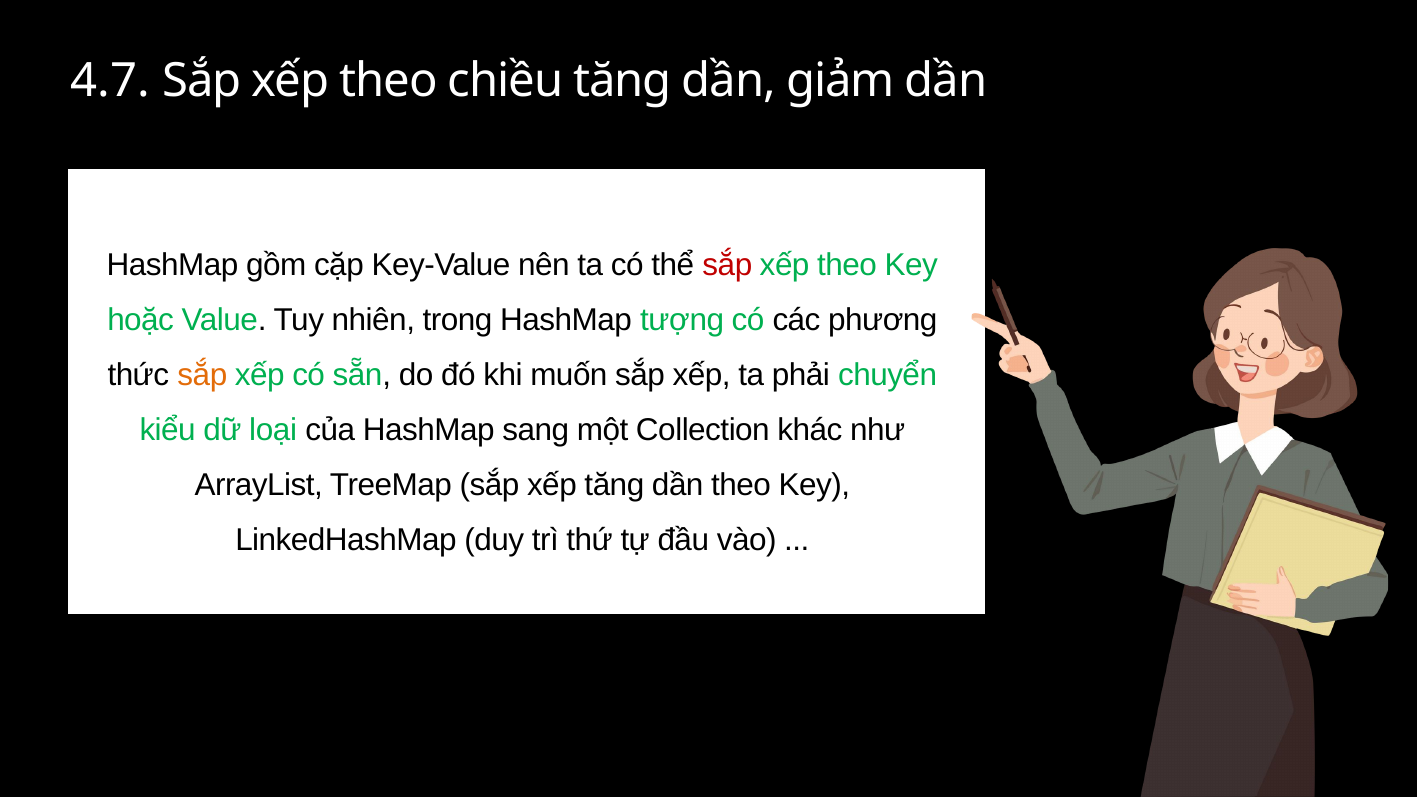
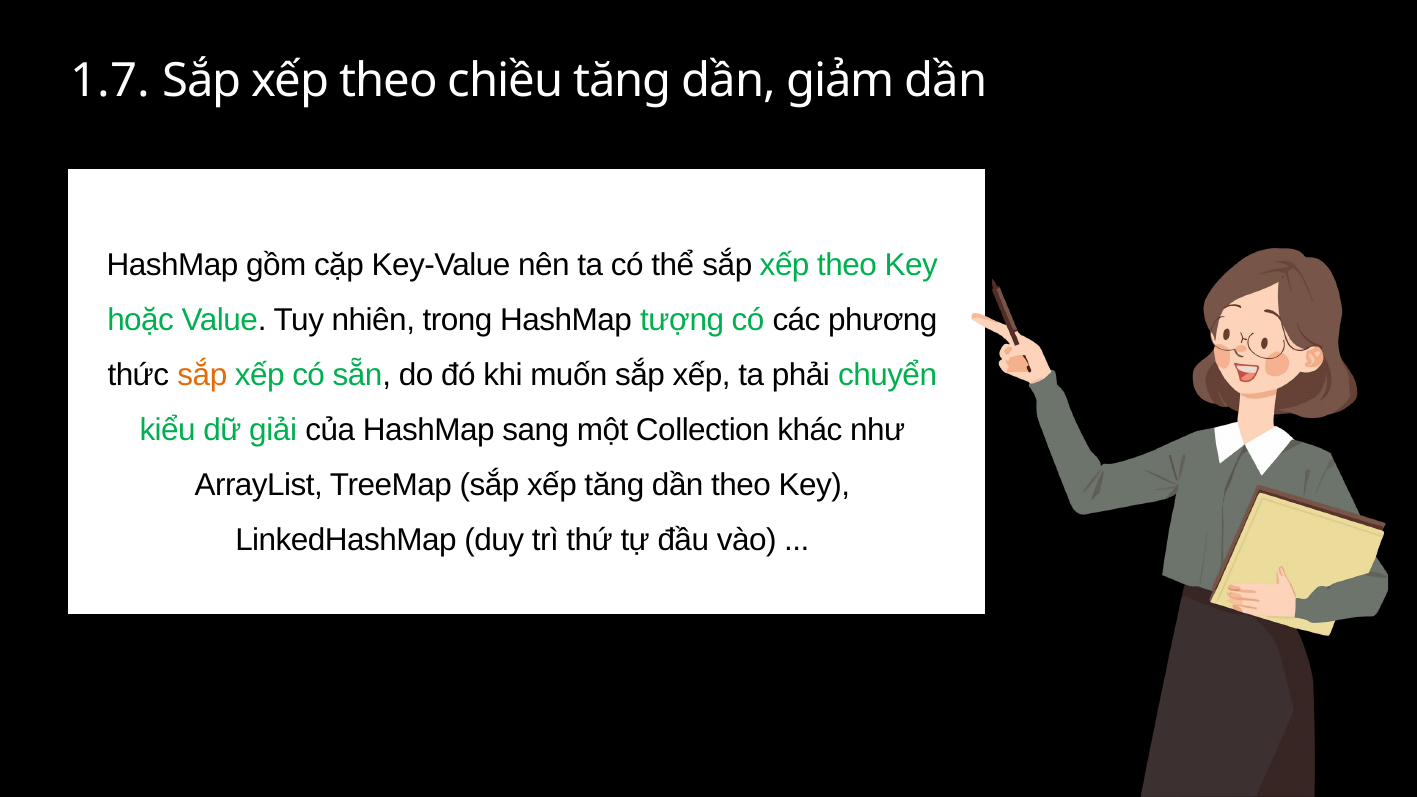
4.7: 4.7 -> 1.7
sắp at (727, 265) colour: red -> black
loại: loại -> giải
